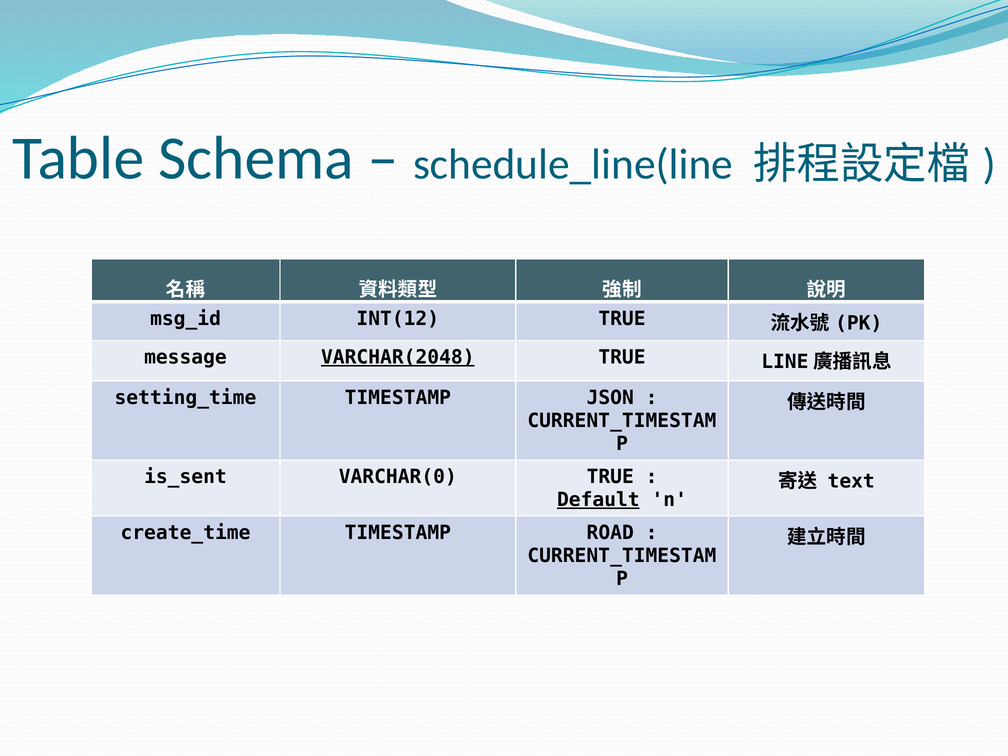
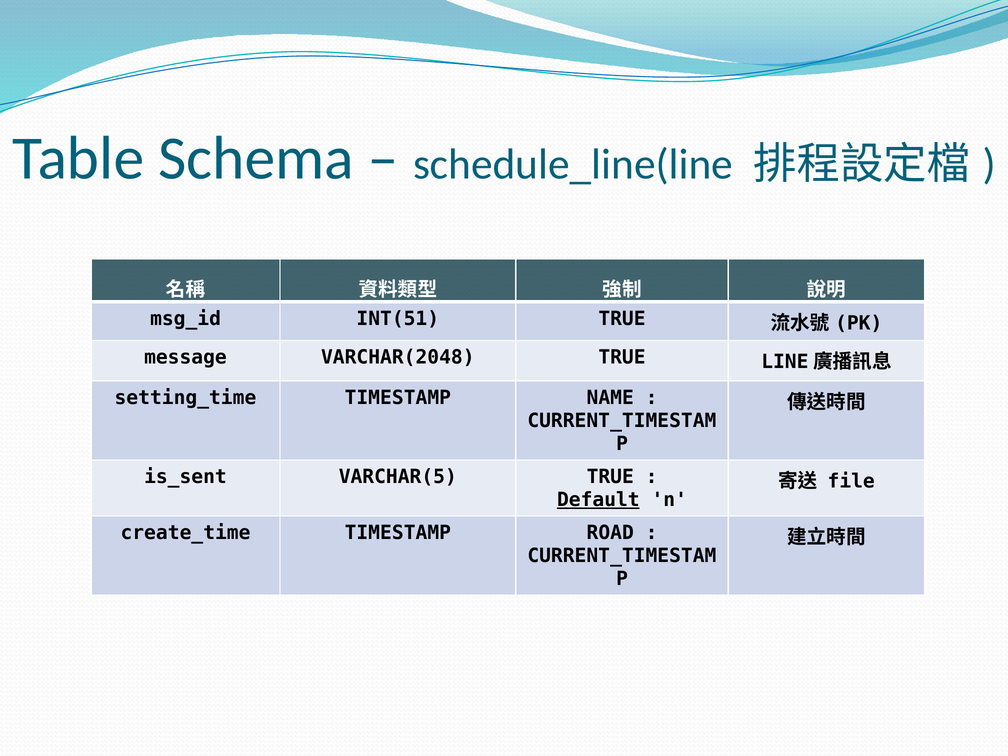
INT(12: INT(12 -> INT(51
VARCHAR(2048 underline: present -> none
JSON: JSON -> NAME
VARCHAR(0: VARCHAR(0 -> VARCHAR(5
text: text -> file
